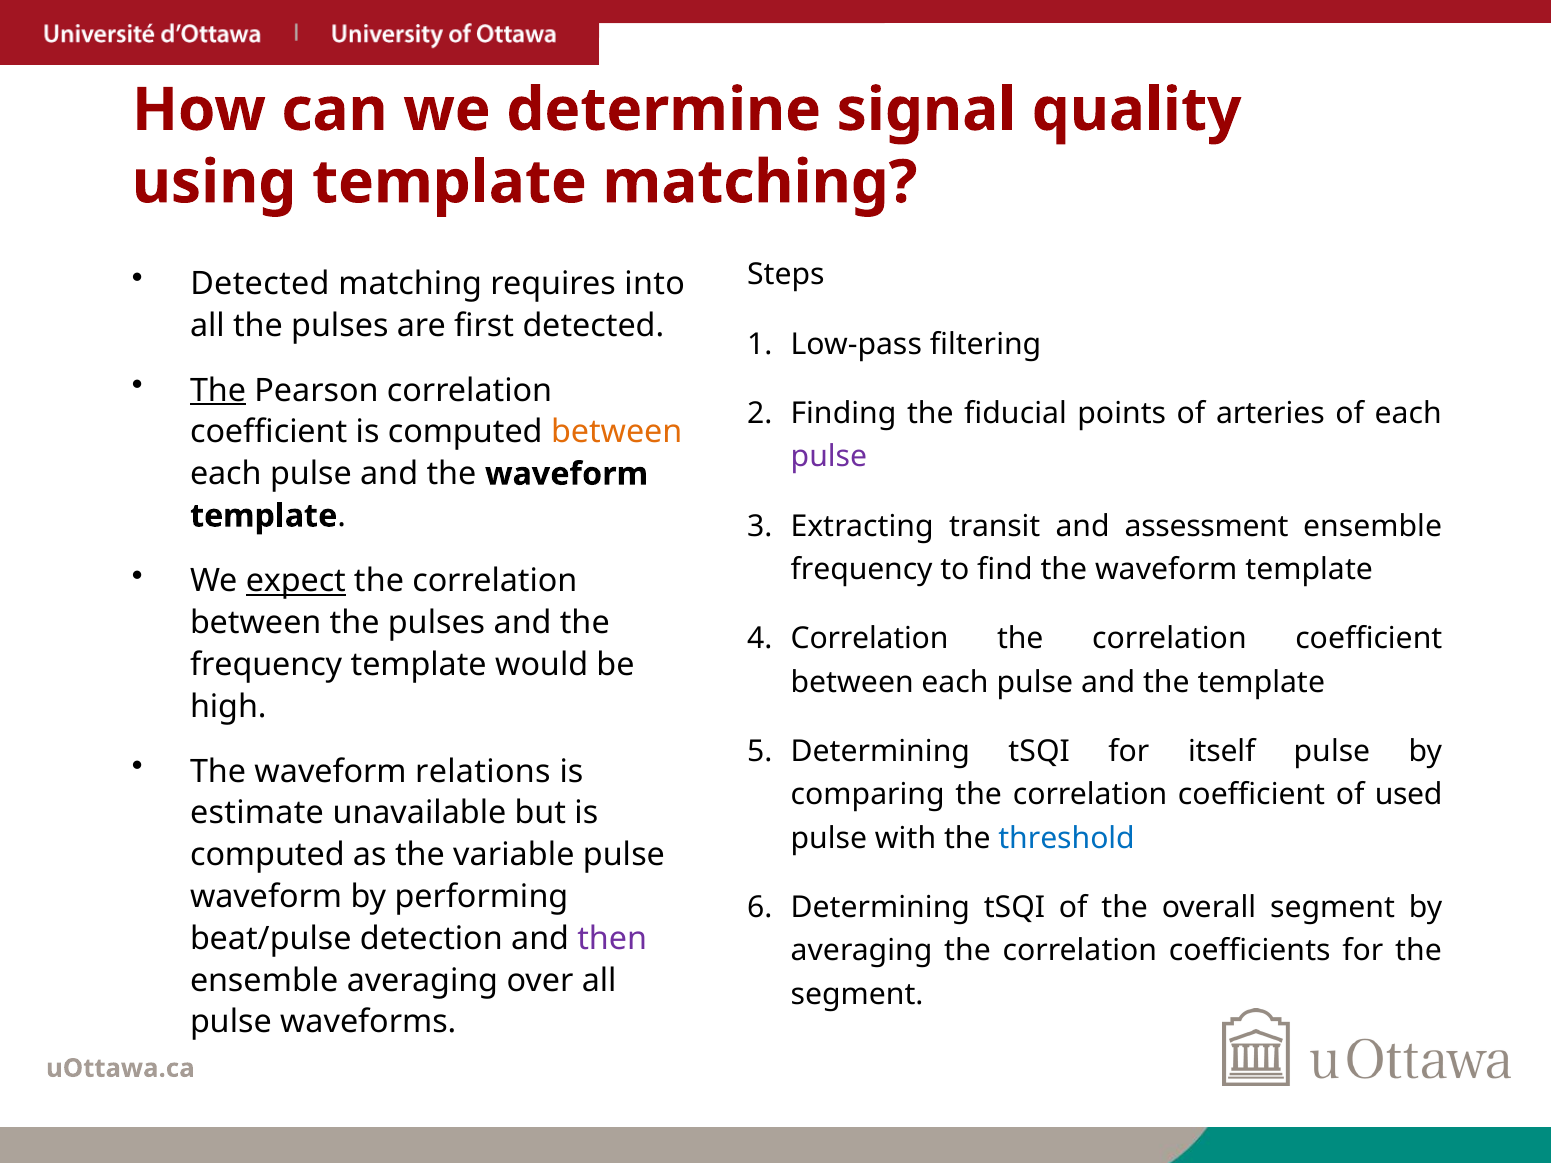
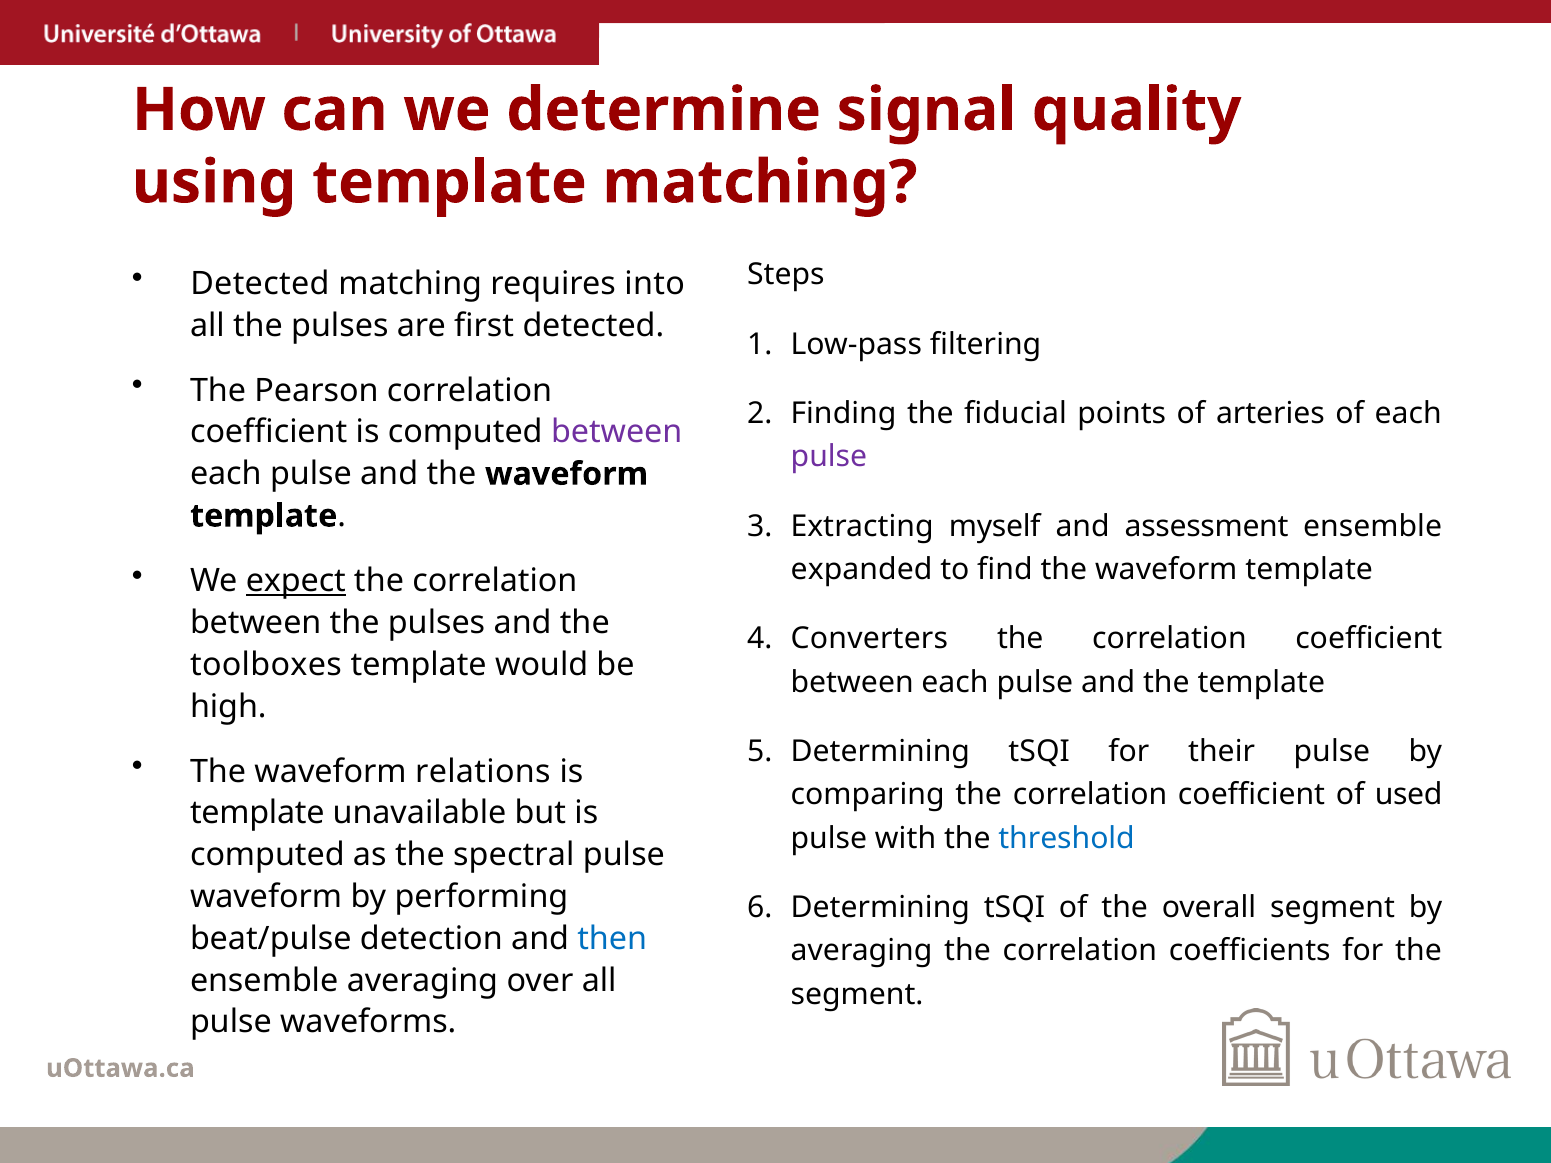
The at (218, 391) underline: present -> none
between at (617, 432) colour: orange -> purple
transit: transit -> myself
frequency at (862, 570): frequency -> expanded
Correlation at (870, 639): Correlation -> Converters
frequency at (266, 665): frequency -> toolboxes
itself: itself -> their
estimate at (257, 813): estimate -> template
variable: variable -> spectral
then colour: purple -> blue
